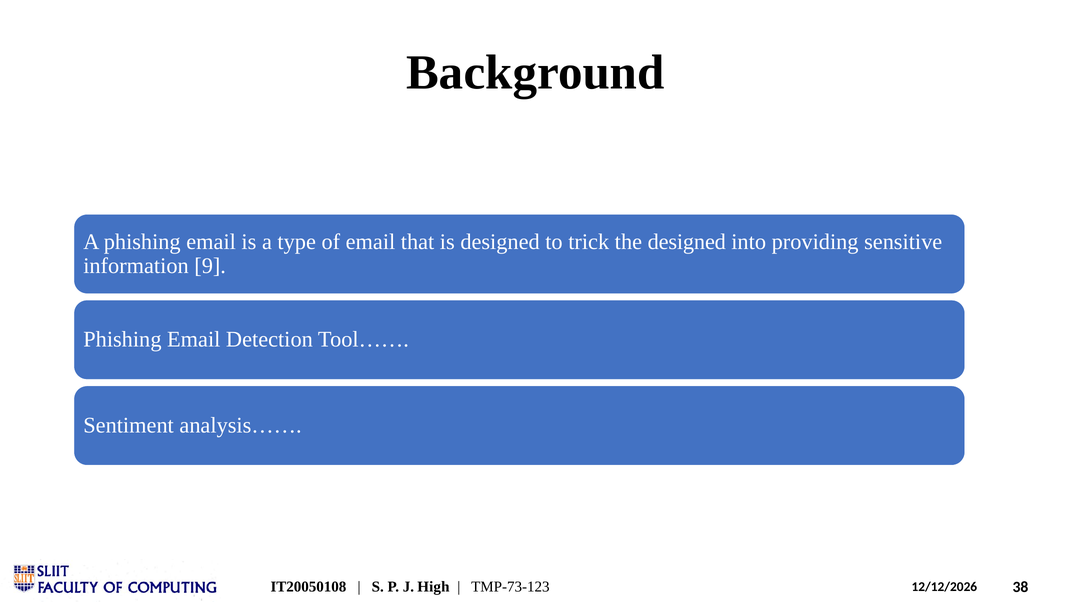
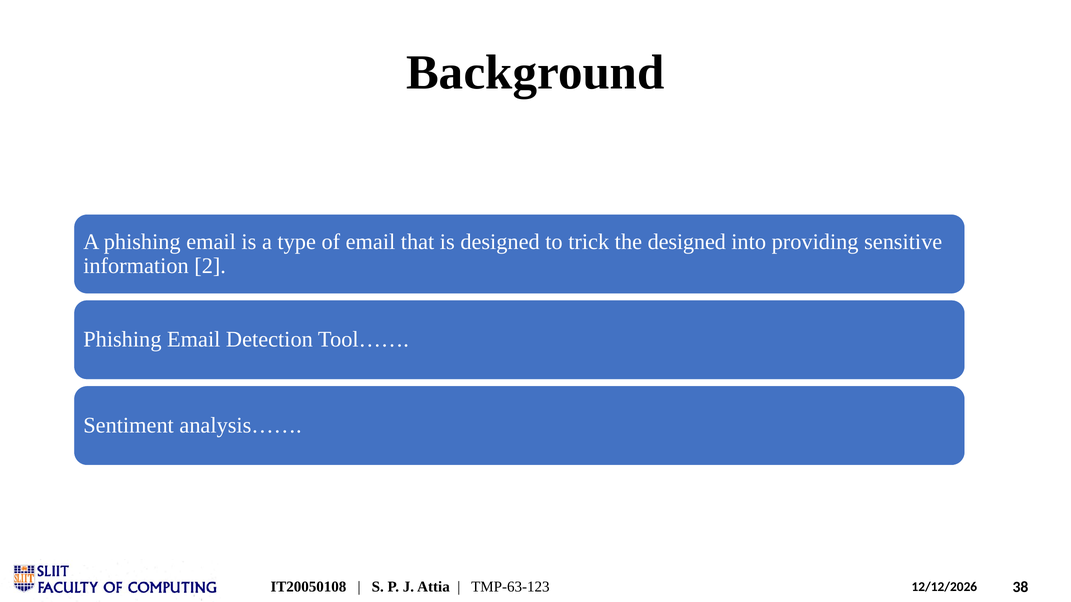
9: 9 -> 2
High: High -> Attia
TMP-73-123: TMP-73-123 -> TMP-63-123
